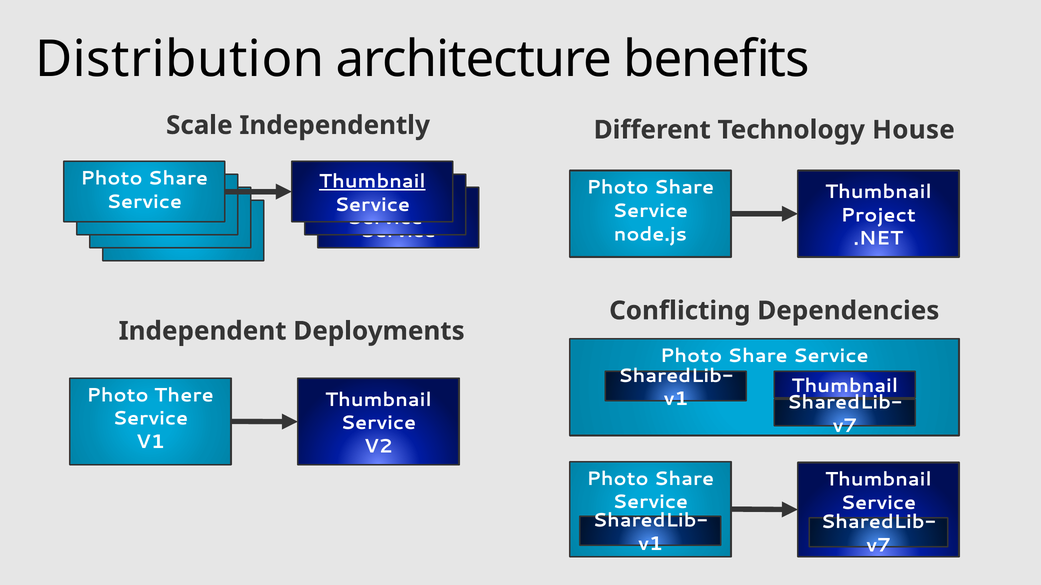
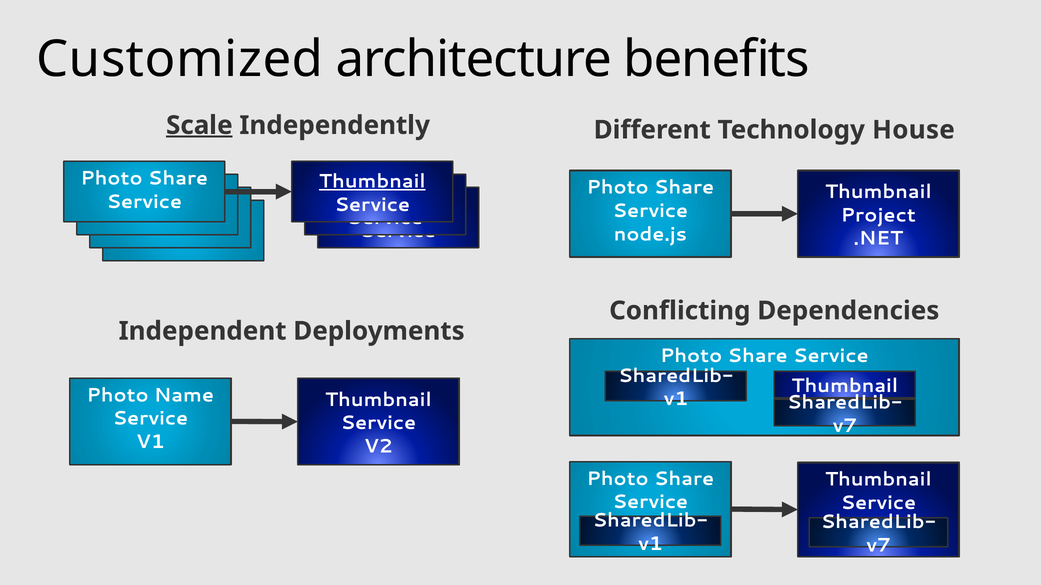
Distribution: Distribution -> Customized
Scale underline: none -> present
There: There -> Name
